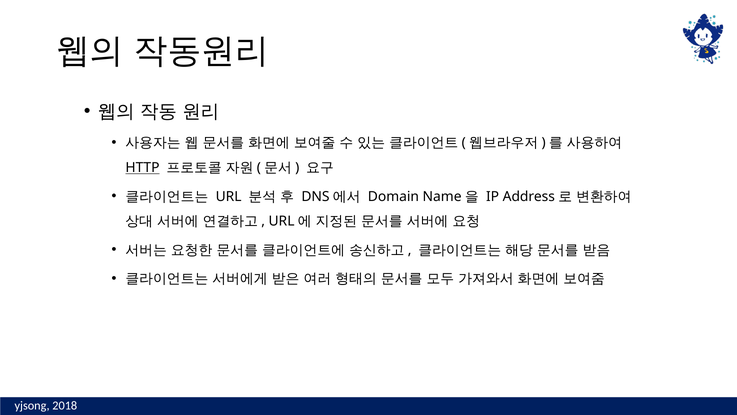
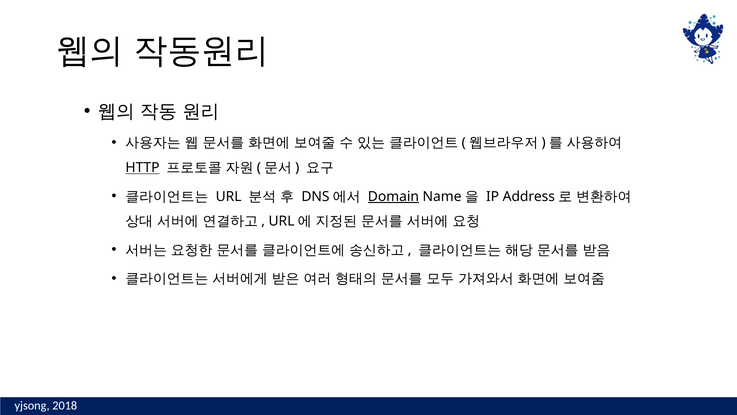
Domain underline: none -> present
